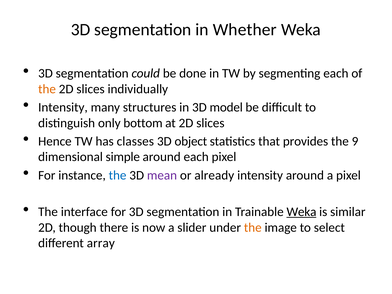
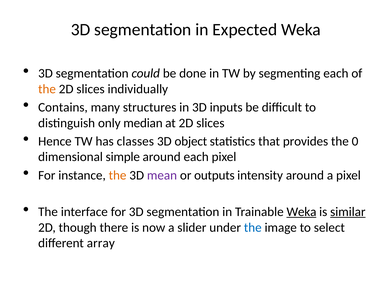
Whether: Whether -> Expected
Intensity at (63, 107): Intensity -> Contains
model: model -> inputs
bottom: bottom -> median
9: 9 -> 0
the at (118, 175) colour: blue -> orange
already: already -> outputs
similar underline: none -> present
the at (253, 227) colour: orange -> blue
